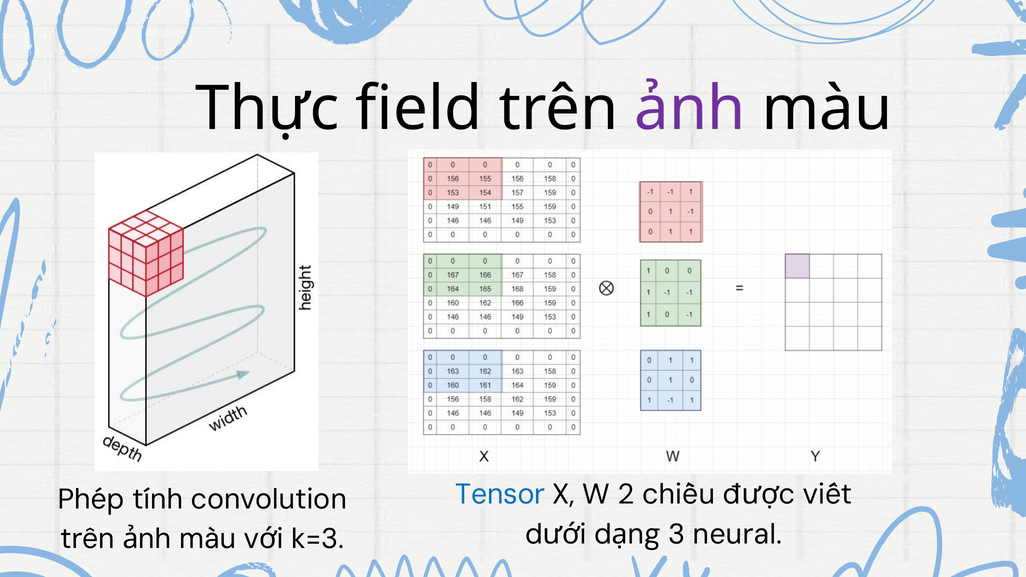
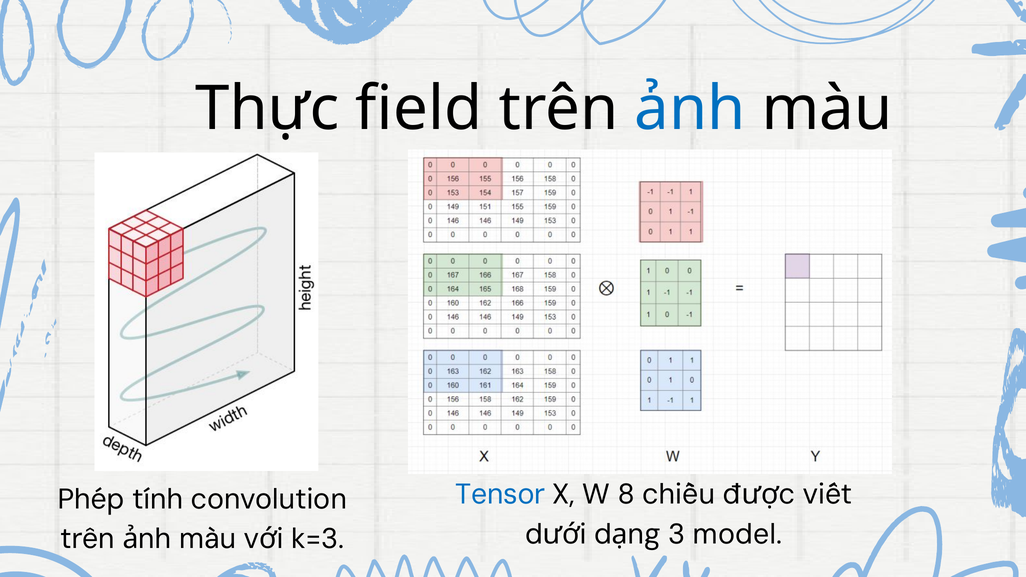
ảnh colour: purple -> blue
2: 2 -> 8
neural: neural -> model
